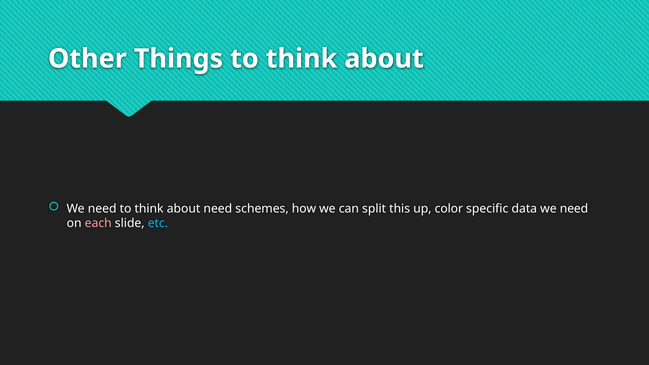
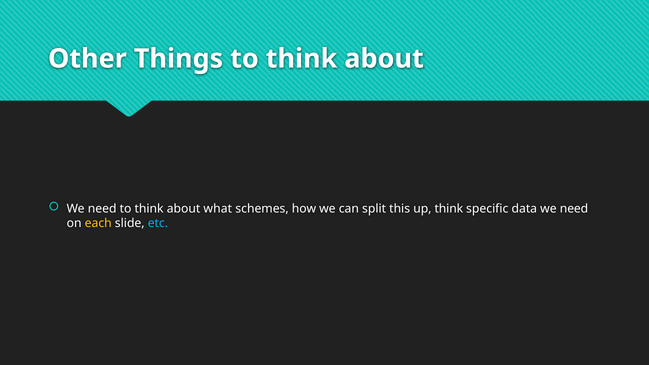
about need: need -> what
up color: color -> think
each colour: pink -> yellow
